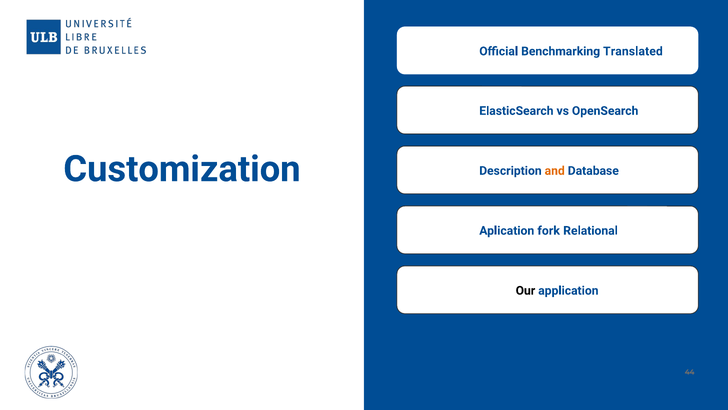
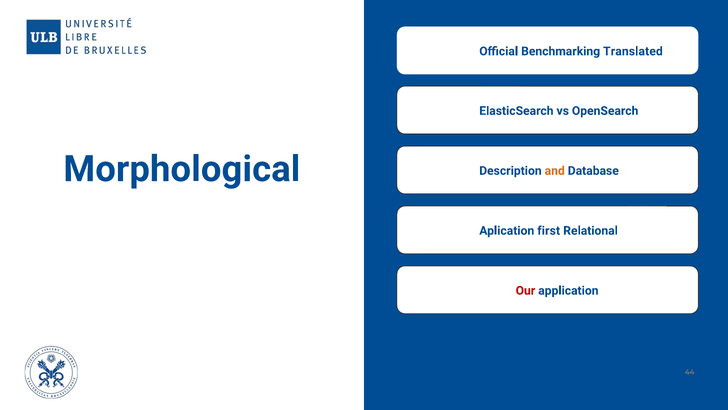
Customization: Customization -> Morphological
fork: fork -> first
Our colour: black -> red
